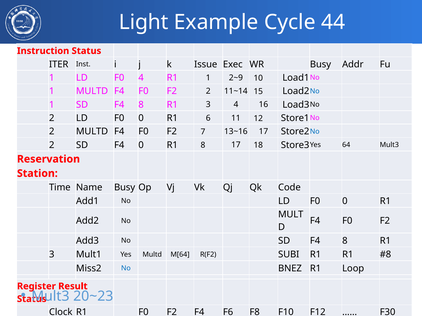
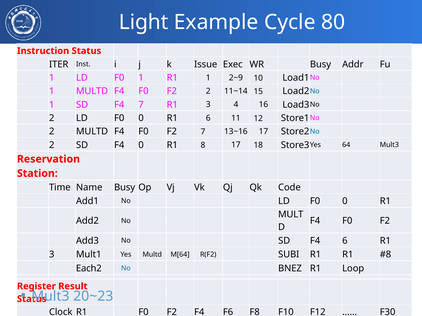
44: 44 -> 80
F0 4: 4 -> 1
1 SD F4 8: 8 -> 7
No SD F4 8: 8 -> 6
Miss2: Miss2 -> Each2
